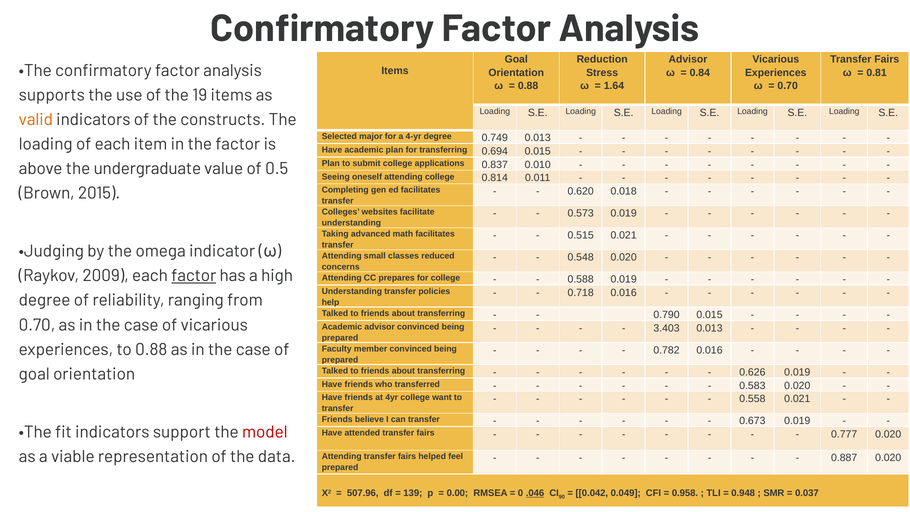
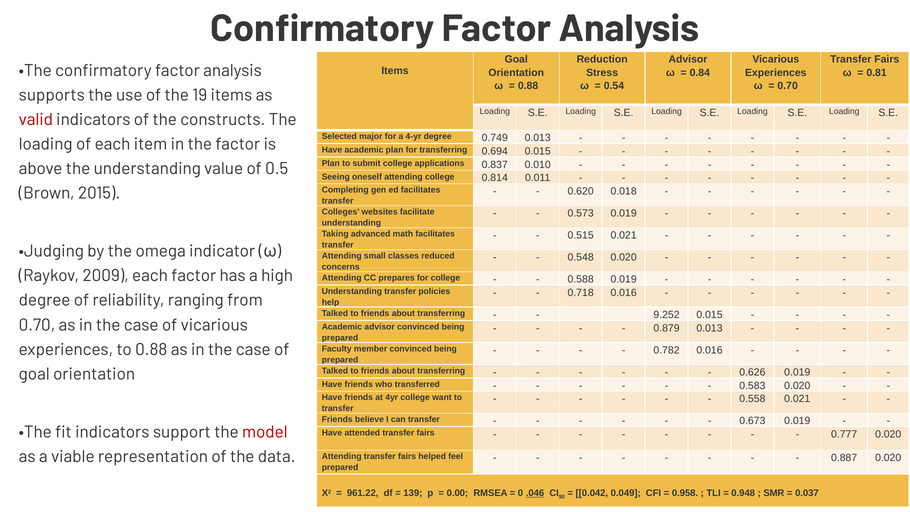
1.64: 1.64 -> 0.54
valid colour: orange -> red
the undergraduate: undergraduate -> understanding
factor at (194, 276) underline: present -> none
0.790: 0.790 -> 9.252
3.403: 3.403 -> 0.879
507.96: 507.96 -> 961.22
